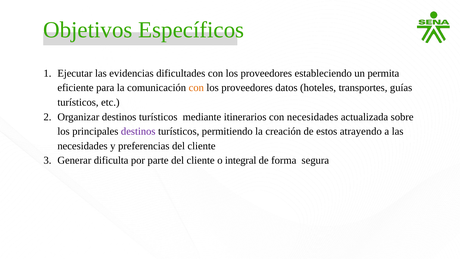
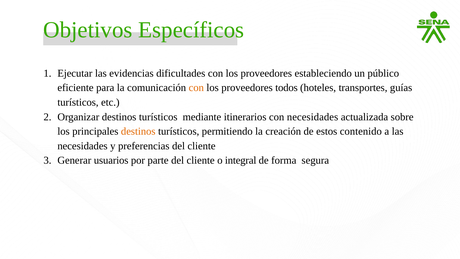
permita: permita -> público
datos: datos -> todos
destinos at (138, 131) colour: purple -> orange
atrayendo: atrayendo -> contenido
dificulta: dificulta -> usuarios
